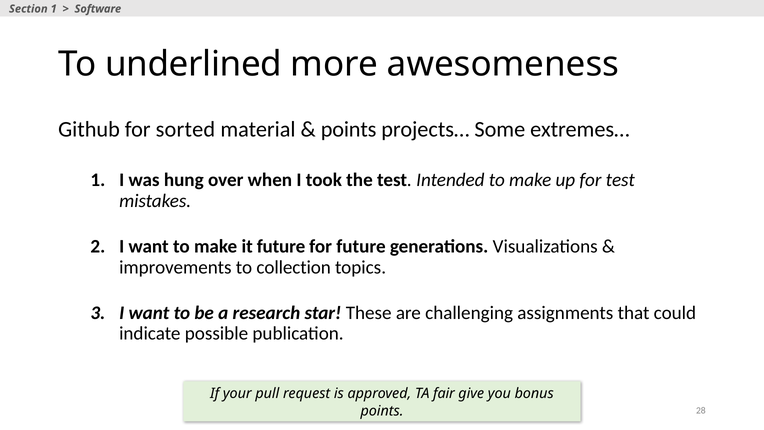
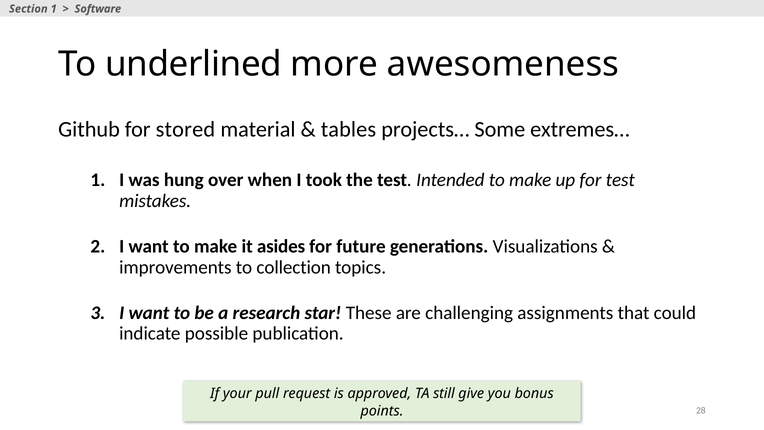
sorted: sorted -> stored
points at (349, 129): points -> tables
it future: future -> asides
fair: fair -> still
